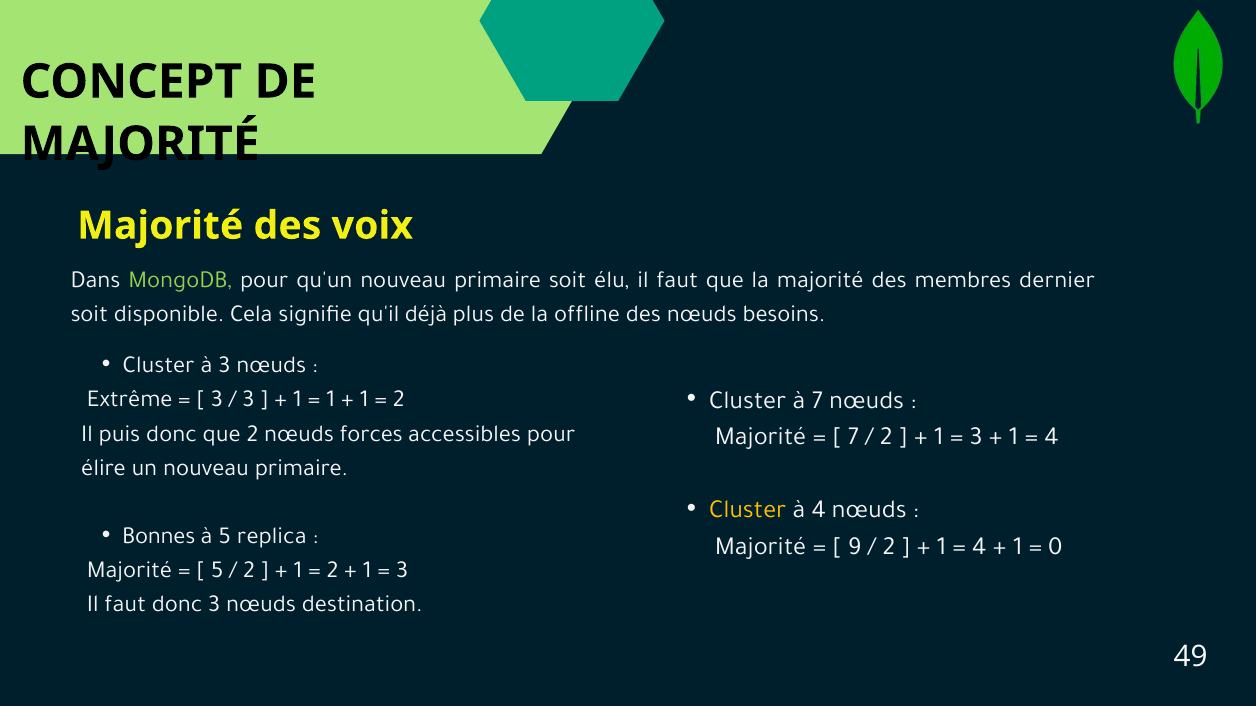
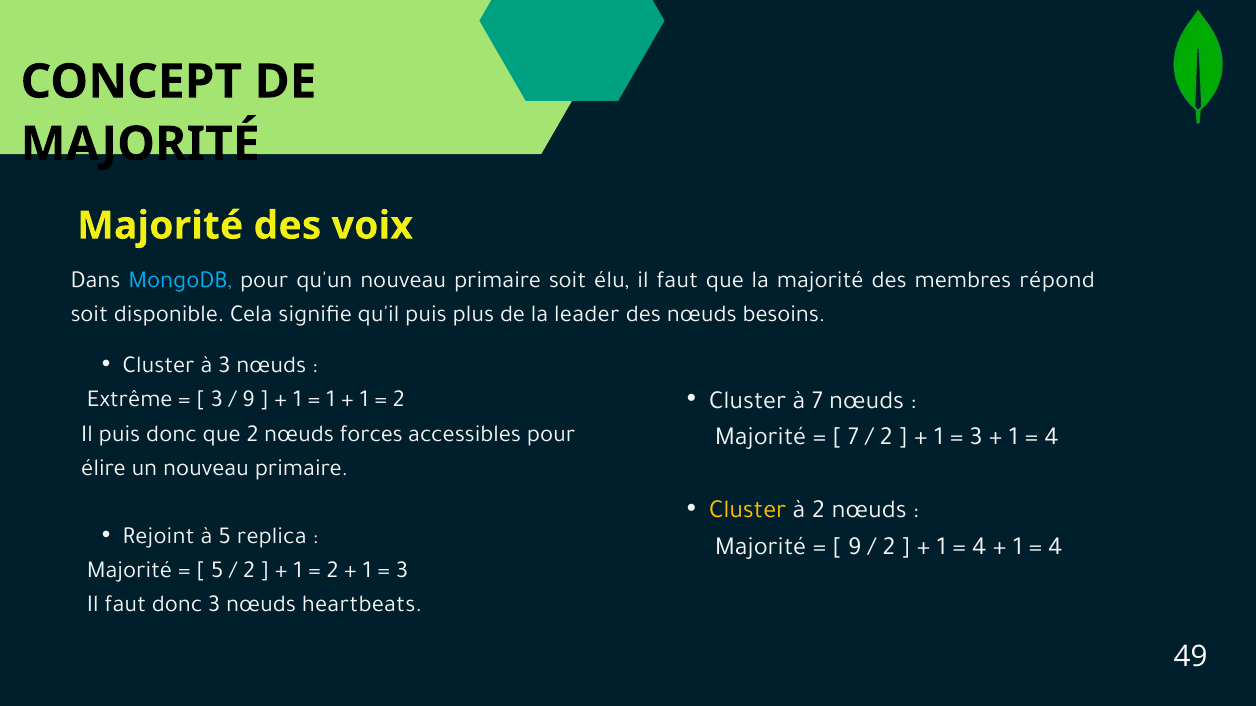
MongoDB colour: light green -> light blue
dernier: dernier -> répond
qu'il déjà: déjà -> puis
offline: offline -> leader
3 at (249, 399): 3 -> 9
à 4: 4 -> 2
Bonnes: Bonnes -> Rejoint
0 at (1055, 546): 0 -> 4
destination: destination -> heartbeats
